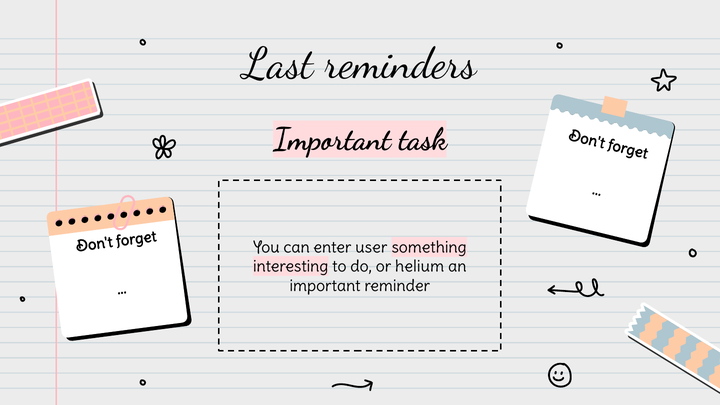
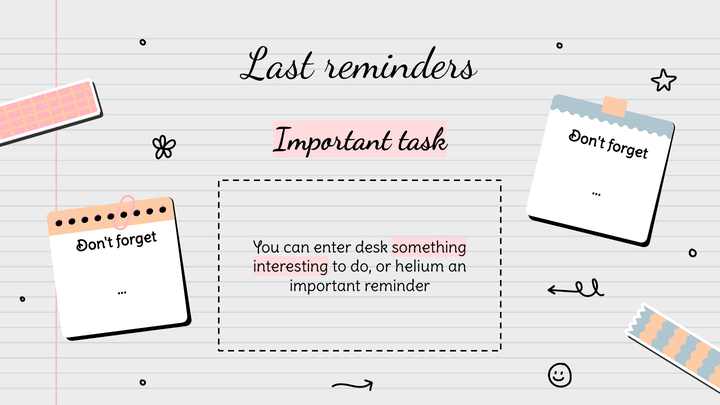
user: user -> desk
